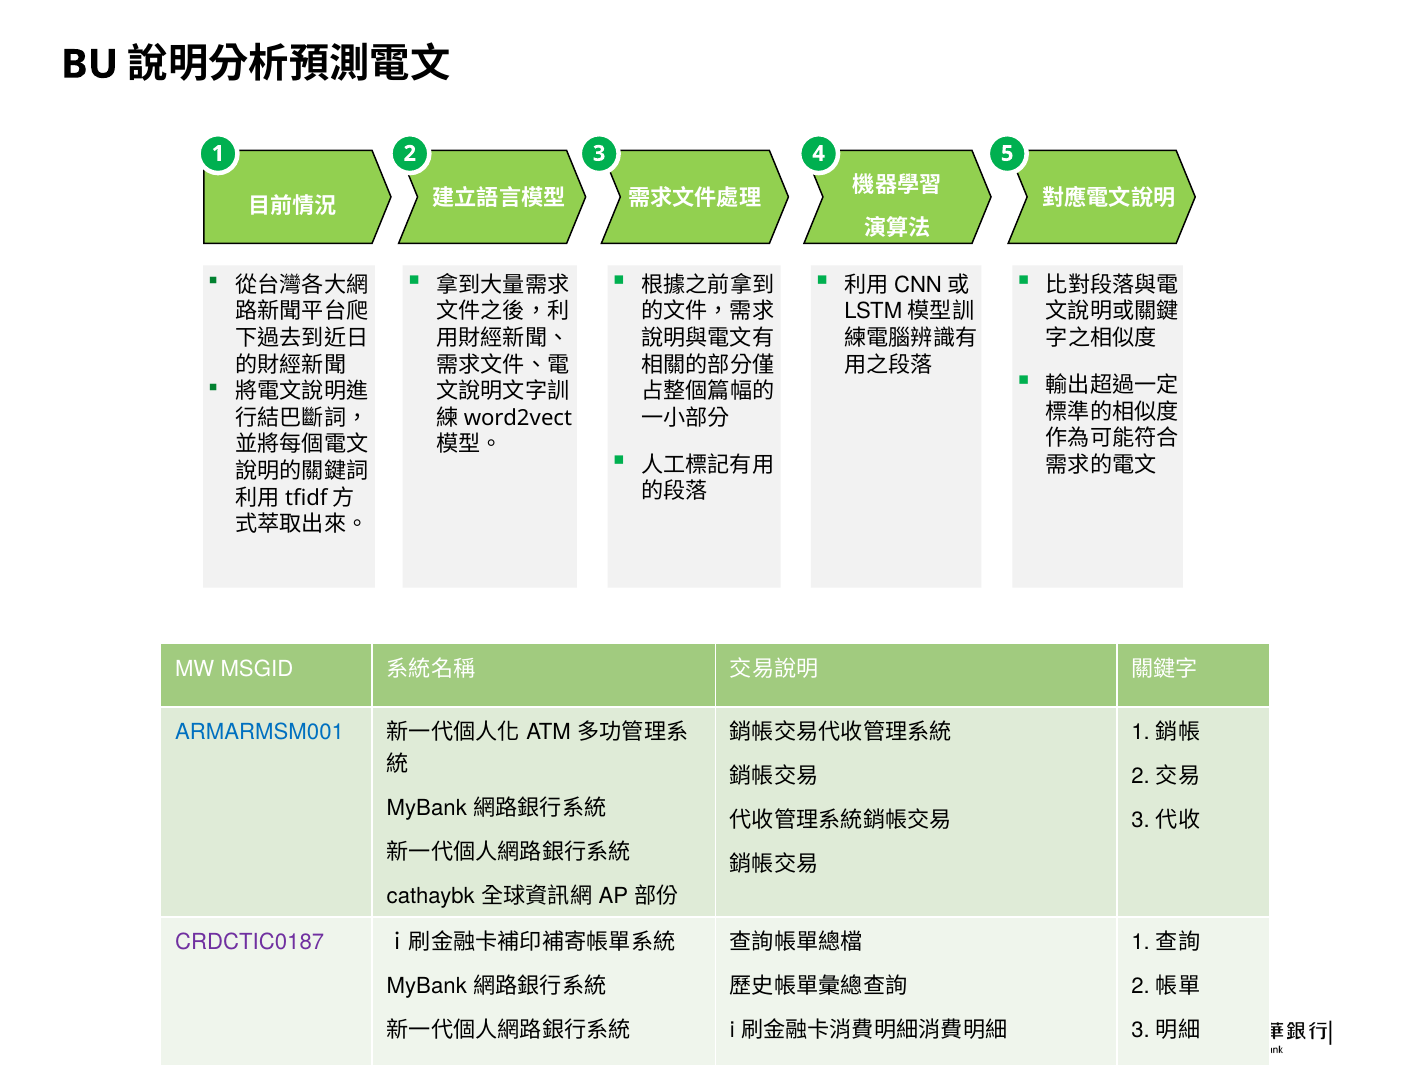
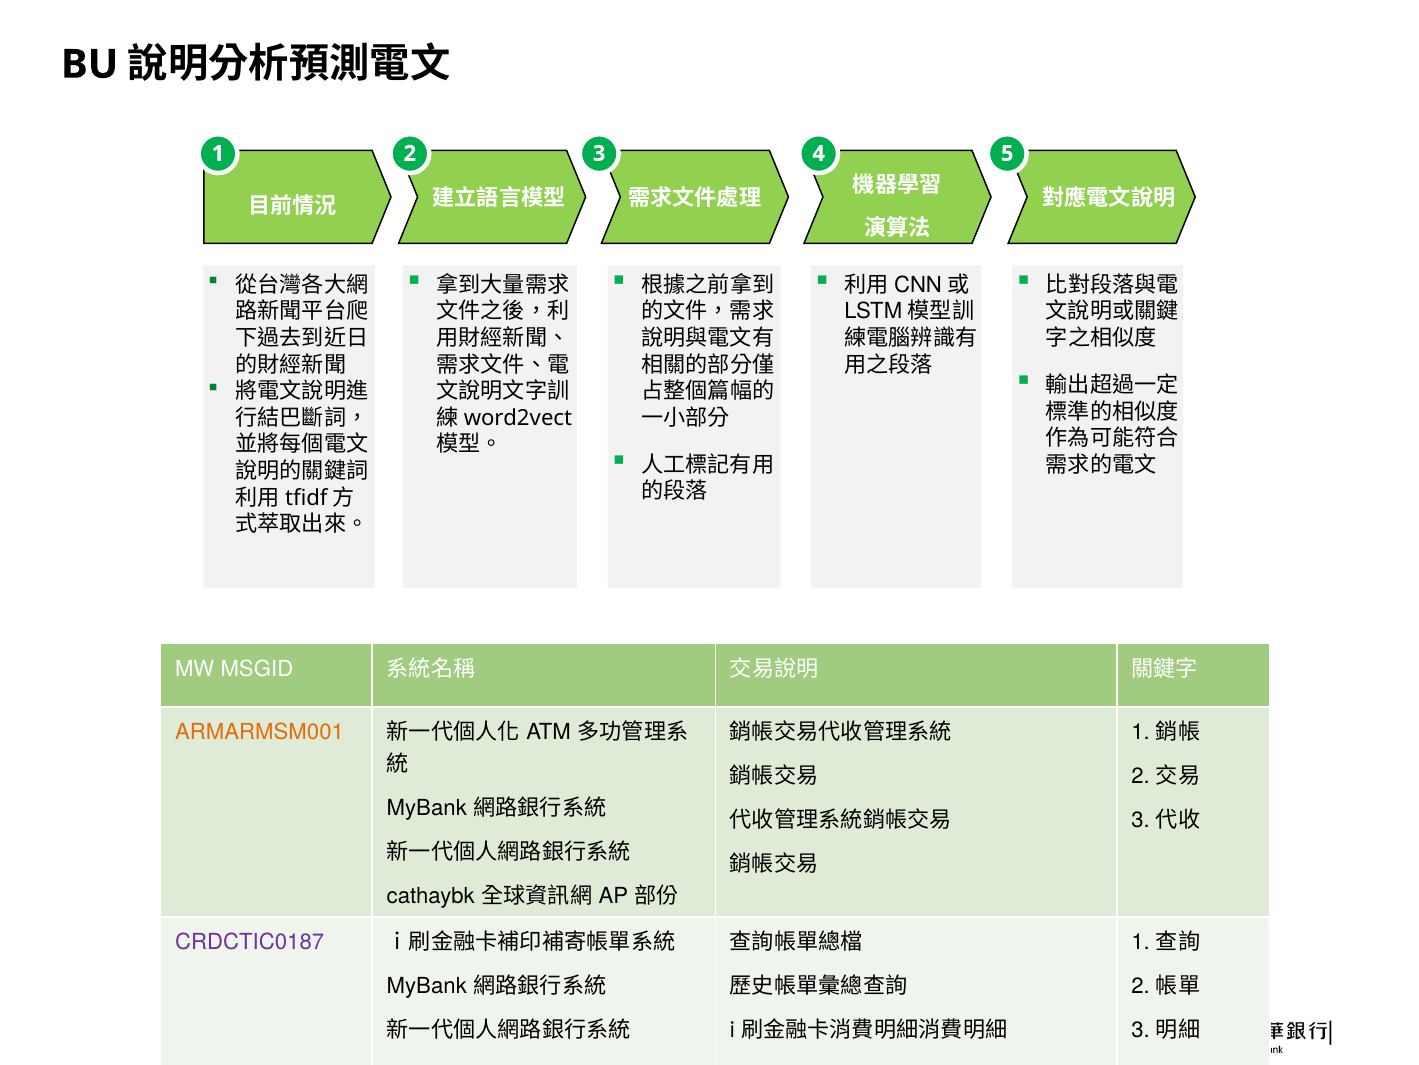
ARMARMSM001 colour: blue -> orange
